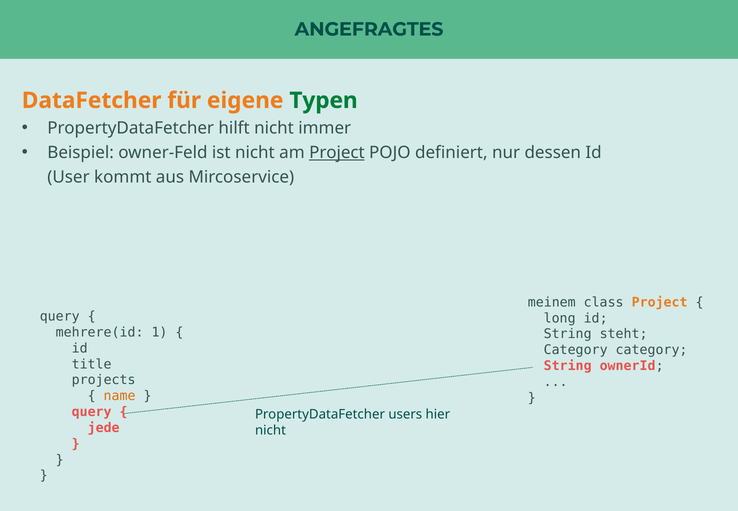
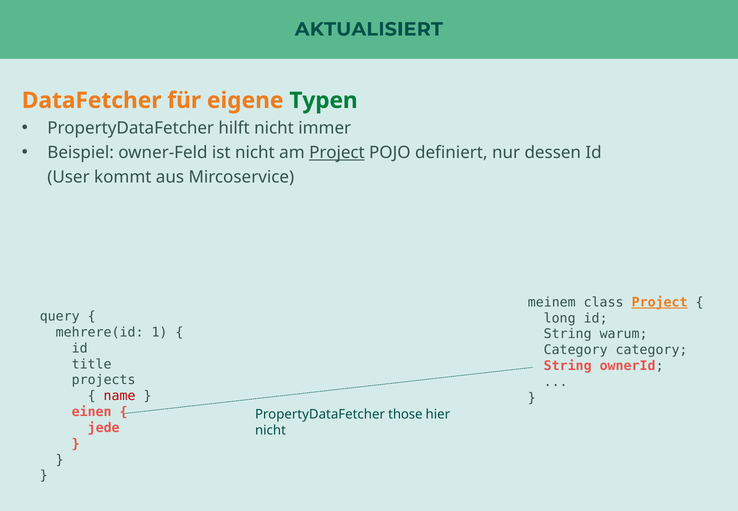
ANGEFRAGTES: ANGEFRAGTES -> AKTUALISIERT
Project at (660, 302) underline: none -> present
steht: steht -> warum
name colour: orange -> red
query at (92, 412): query -> einen
users: users -> those
